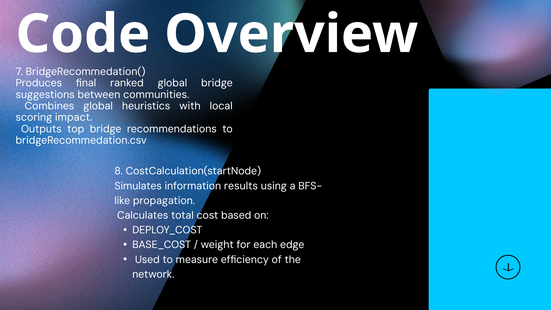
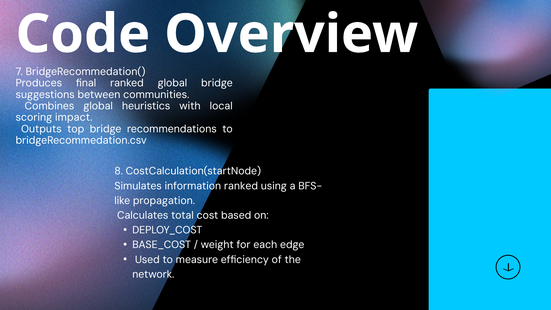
information results: results -> ranked
